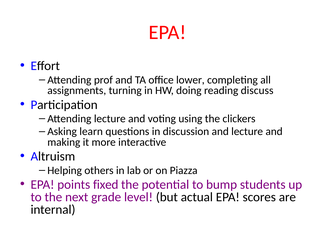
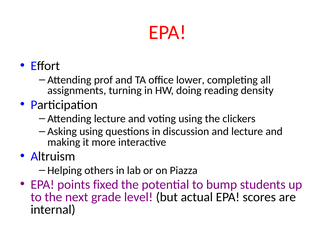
discuss: discuss -> density
Asking learn: learn -> using
